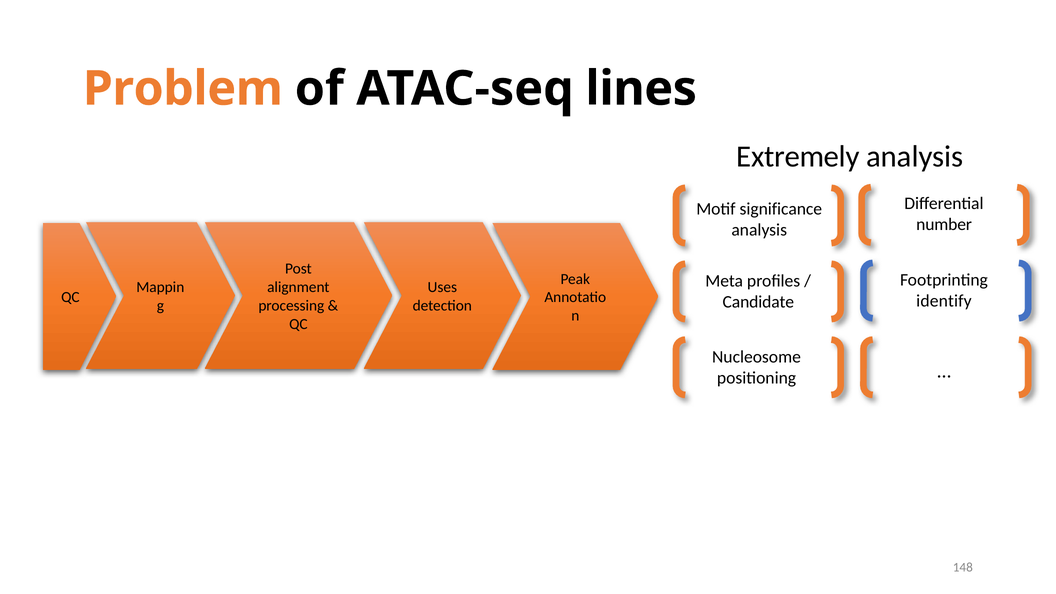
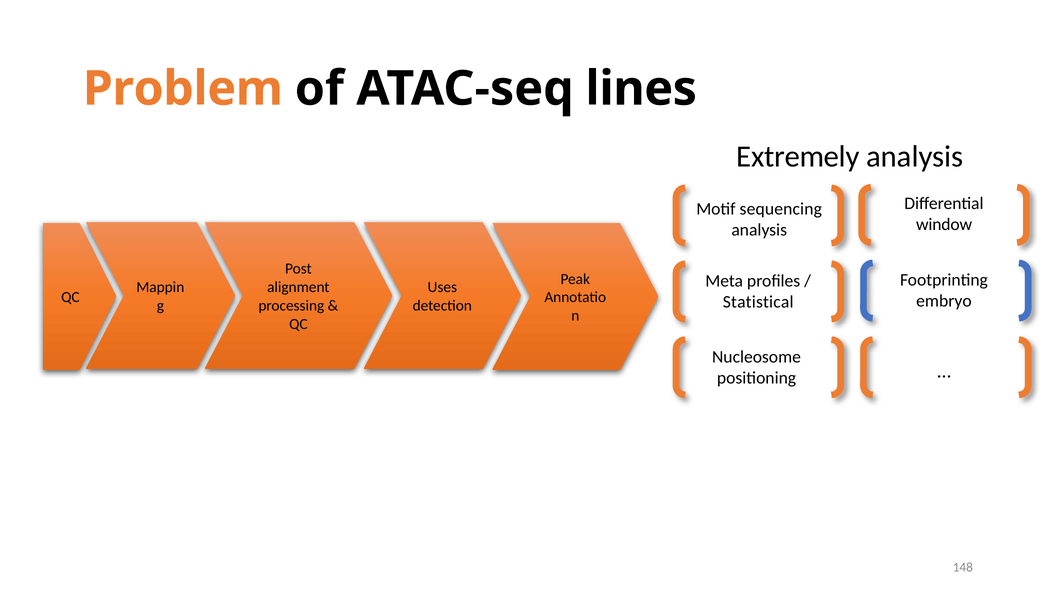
significance: significance -> sequencing
number: number -> window
identify: identify -> embryo
Candidate: Candidate -> Statistical
